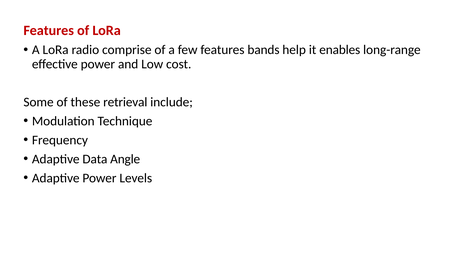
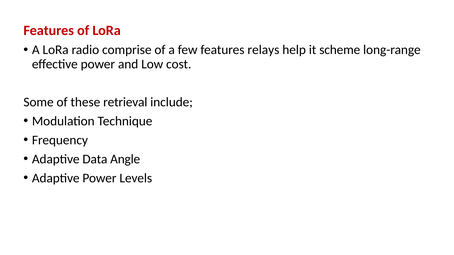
bands: bands -> relays
enables: enables -> scheme
